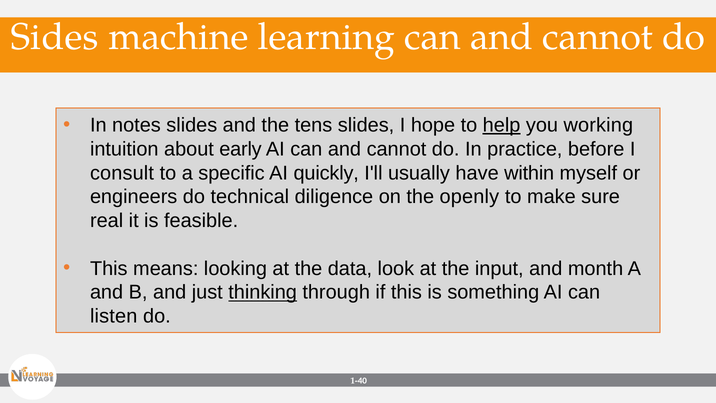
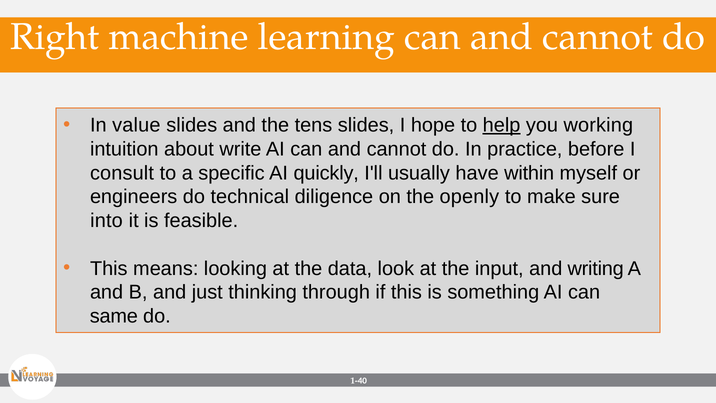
Sides: Sides -> Right
notes: notes -> value
early: early -> write
real: real -> into
month: month -> writing
thinking underline: present -> none
listen: listen -> same
